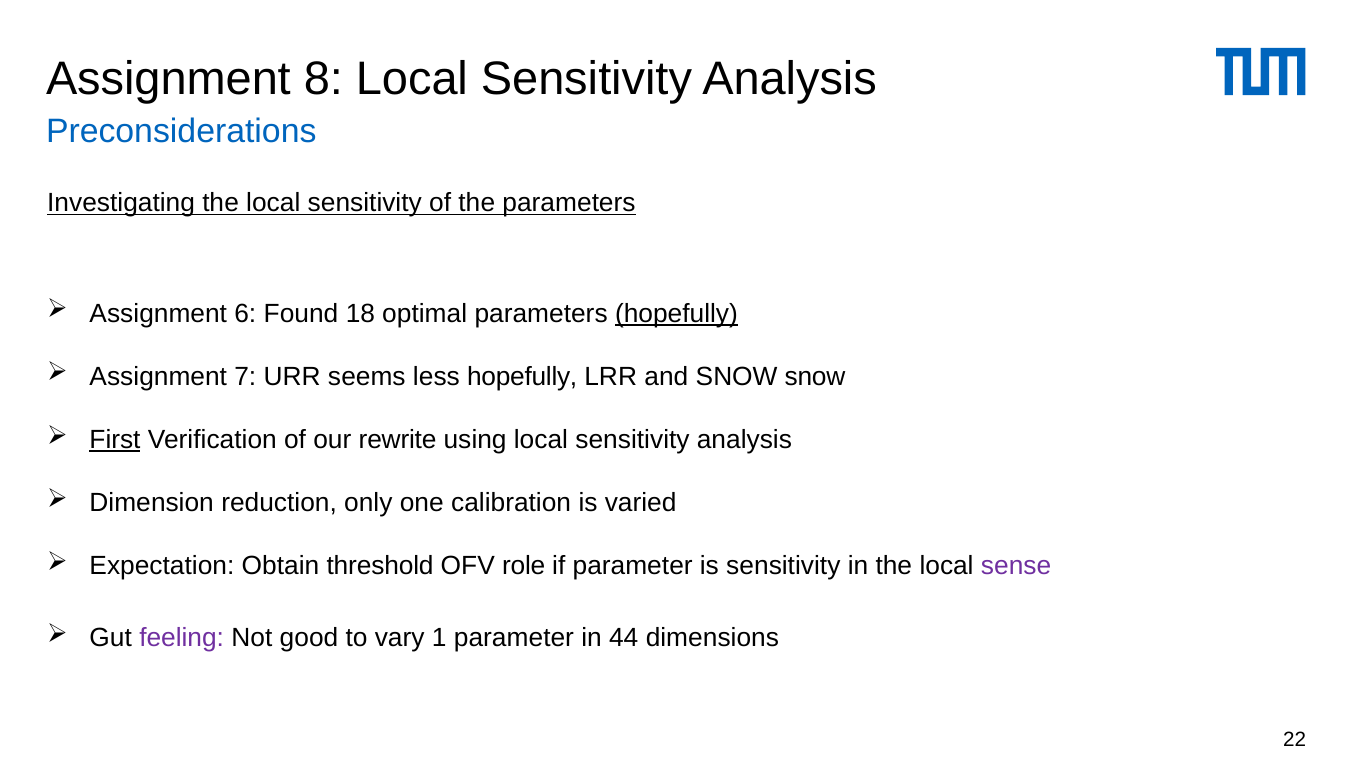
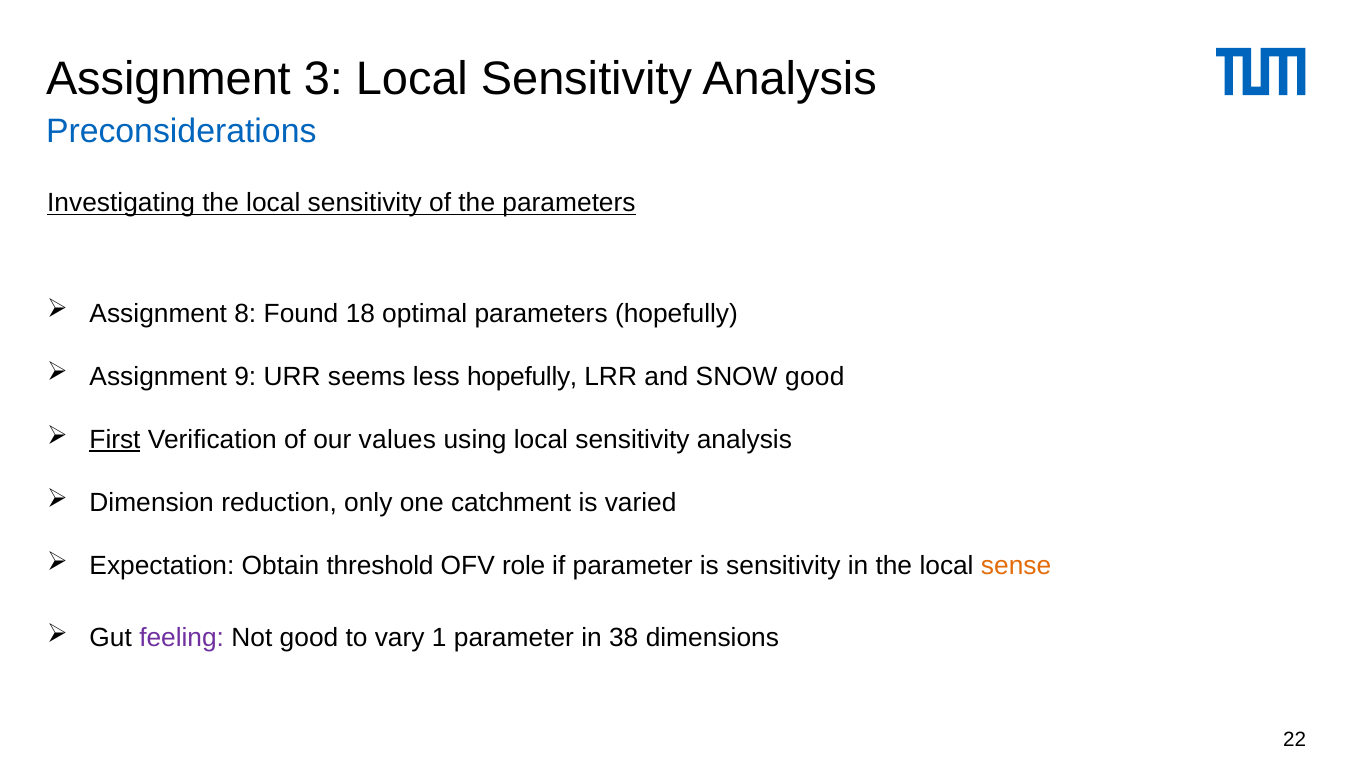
8: 8 -> 3
6: 6 -> 8
hopefully at (676, 313) underline: present -> none
7: 7 -> 9
SNOW snow: snow -> good
rewrite: rewrite -> values
calibration: calibration -> catchment
sense colour: purple -> orange
44: 44 -> 38
